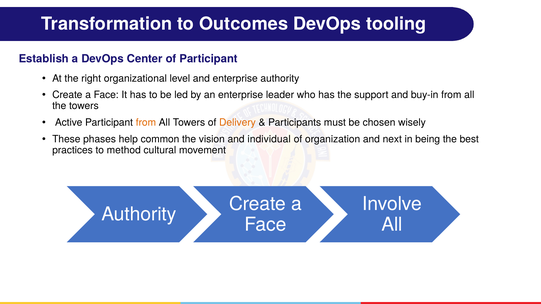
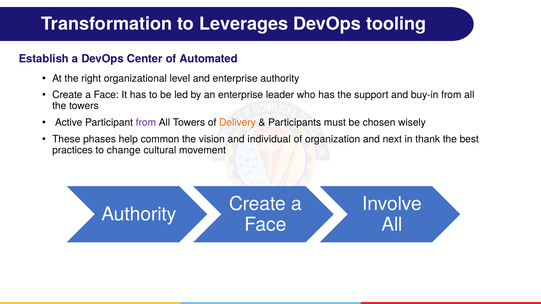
Outcomes: Outcomes -> Leverages
of Participant: Participant -> Automated
from at (146, 123) colour: orange -> purple
being: being -> thank
method: method -> change
